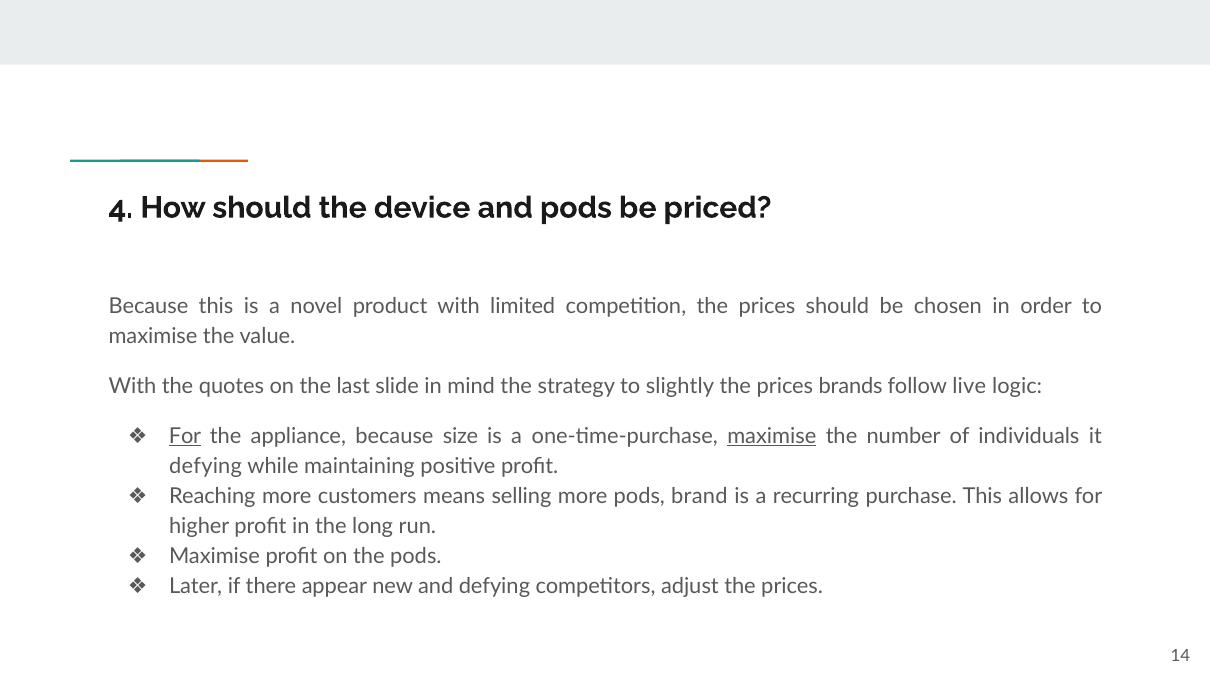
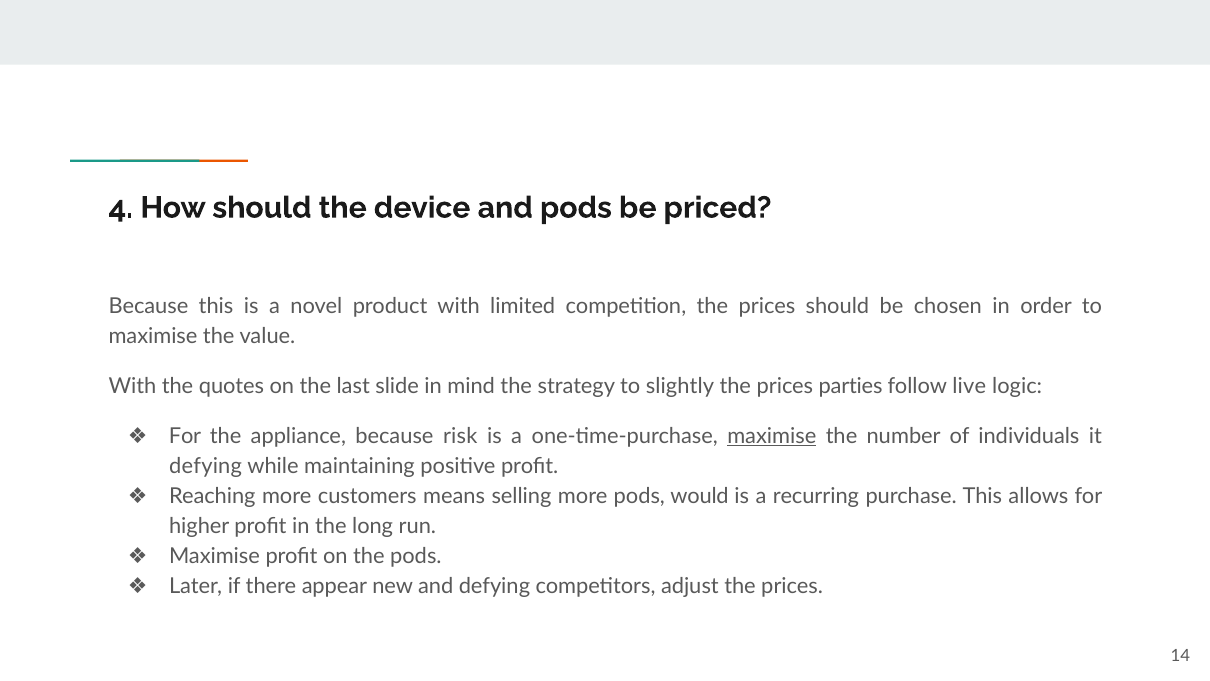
brands: brands -> parties
For at (185, 436) underline: present -> none
size: size -> risk
brand: brand -> would
